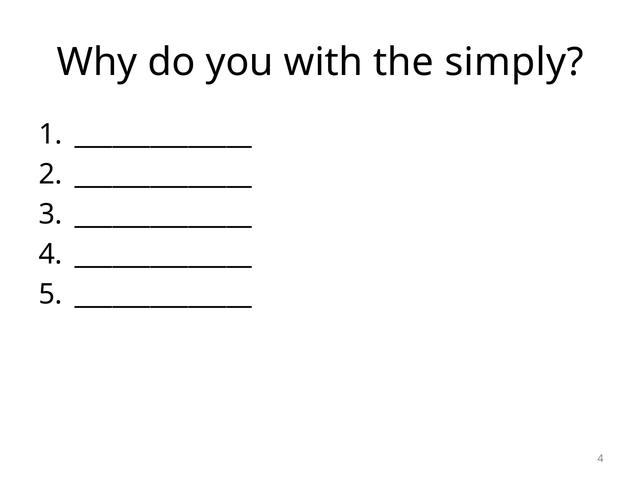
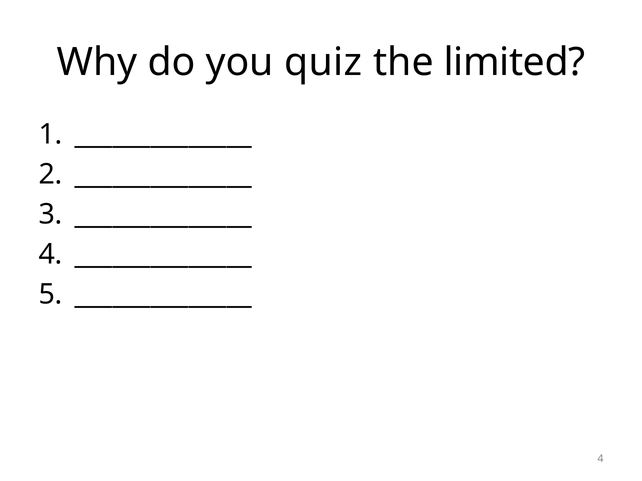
with: with -> quiz
simply: simply -> limited
